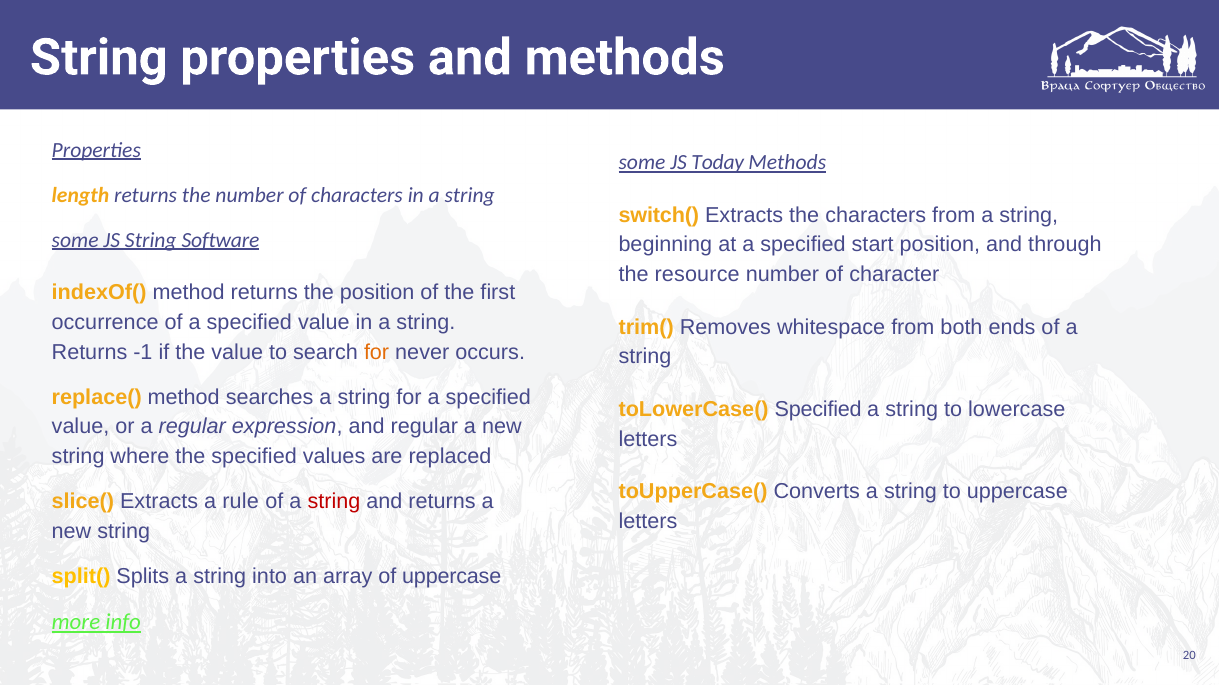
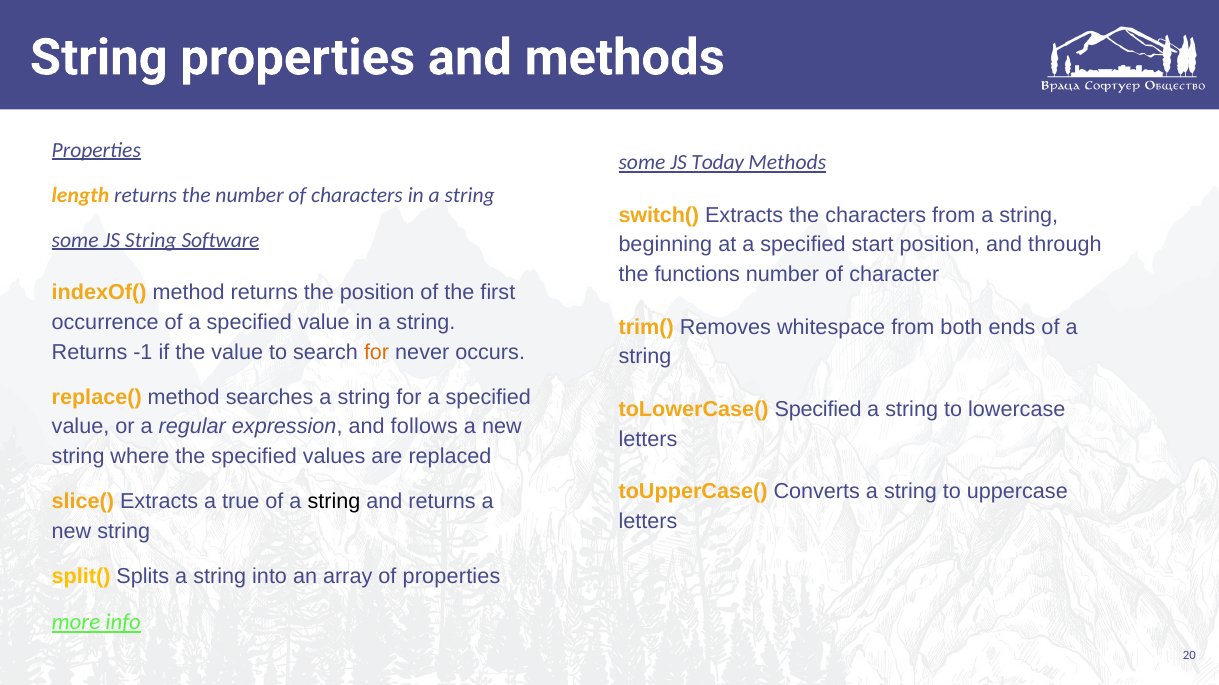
resource: resource -> functions
and regular: regular -> follows
rule: rule -> true
string at (334, 502) colour: red -> black
of uppercase: uppercase -> properties
